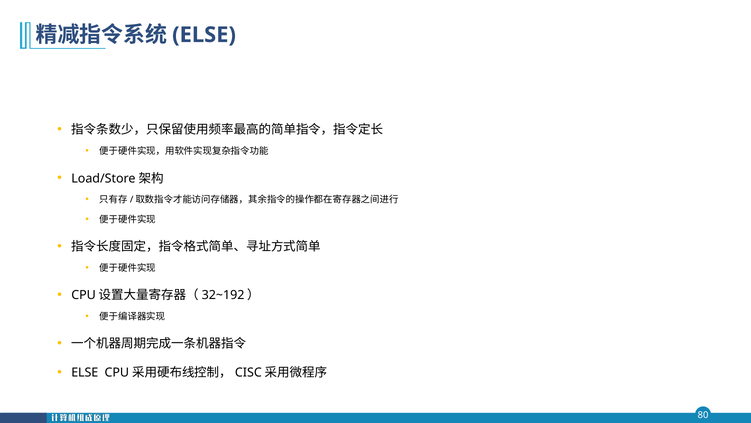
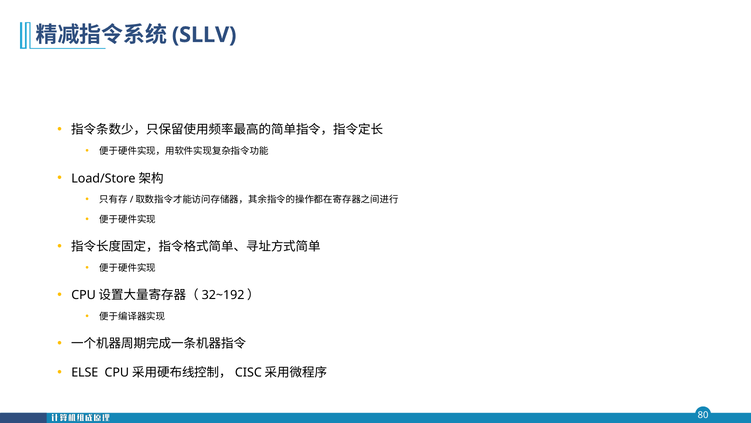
ELSE at (204, 35): ELSE -> SLLV
